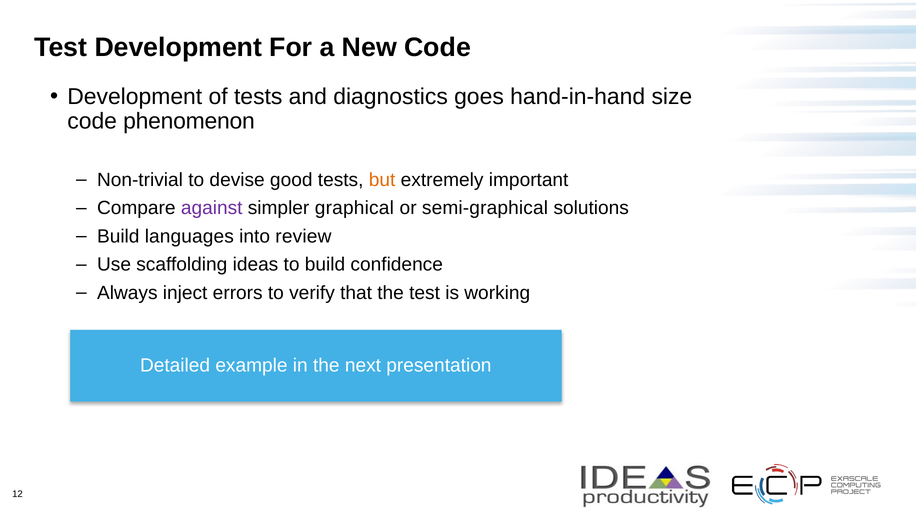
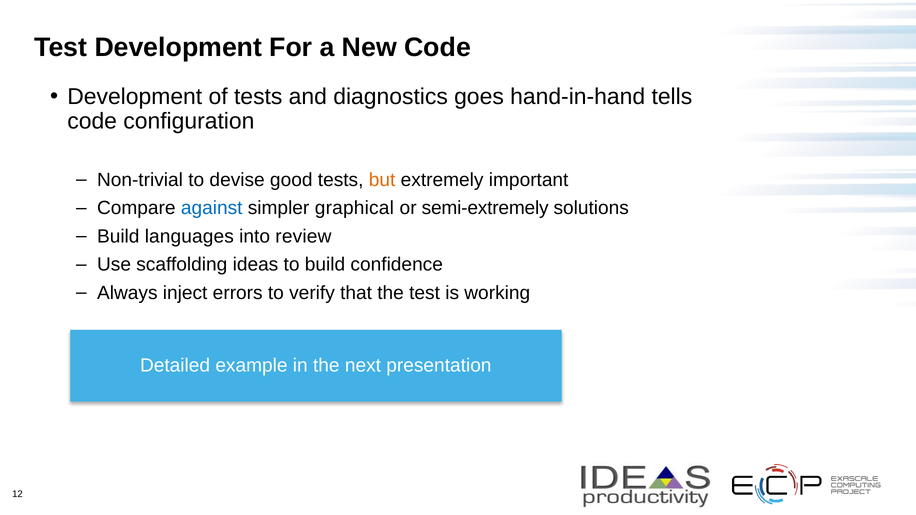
size: size -> tells
phenomenon: phenomenon -> configuration
against colour: purple -> blue
semi-graphical: semi-graphical -> semi-extremely
